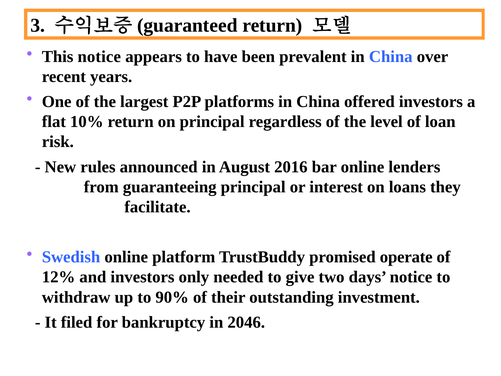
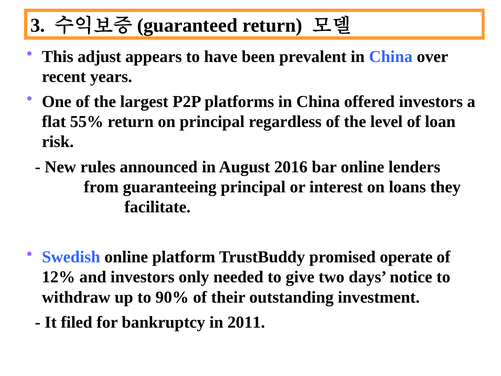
This notice: notice -> adjust
10%: 10% -> 55%
2046: 2046 -> 2011
